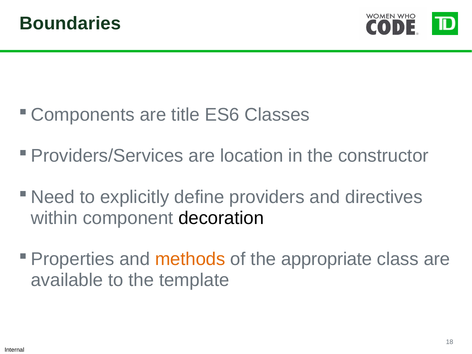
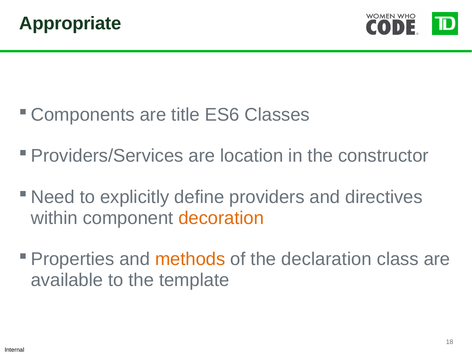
Boundaries: Boundaries -> Appropriate
decoration colour: black -> orange
appropriate: appropriate -> declaration
